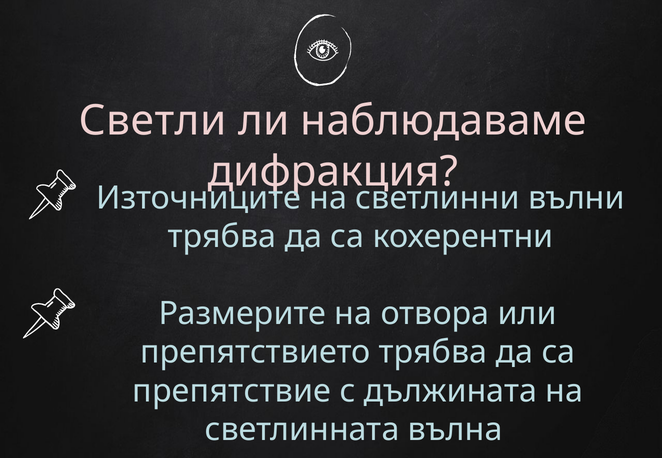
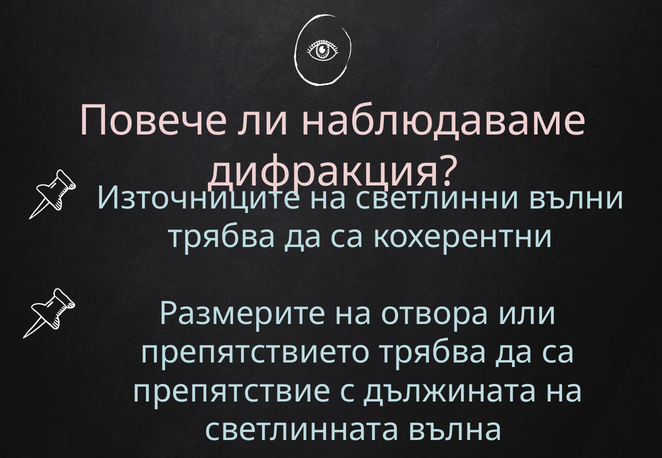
Светли: Светли -> Повече
